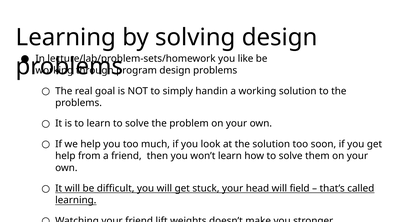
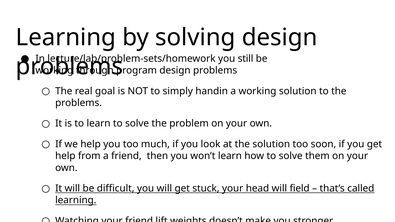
like: like -> still
